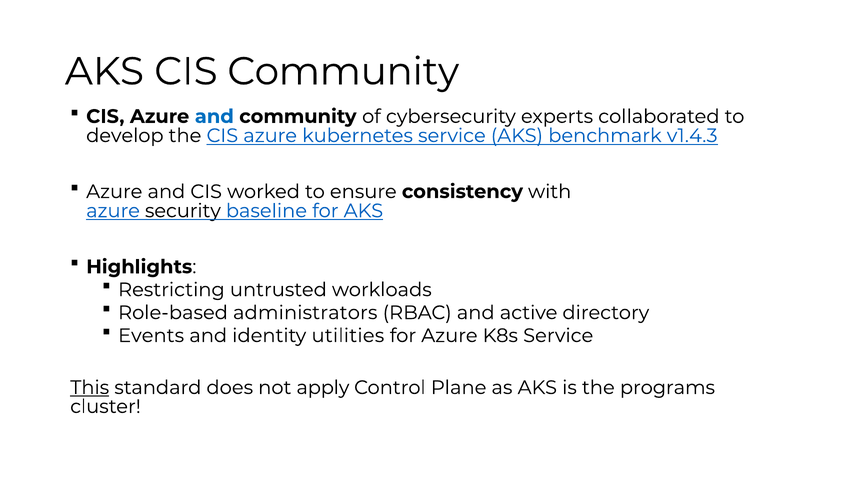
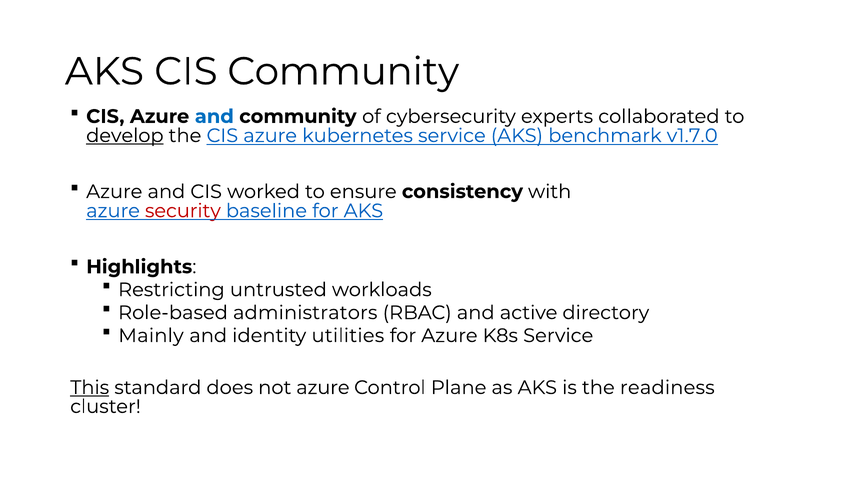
develop underline: none -> present
v1.4.3: v1.4.3 -> v1.7.0
security colour: black -> red
Events: Events -> Mainly
not apply: apply -> azure
programs: programs -> readiness
